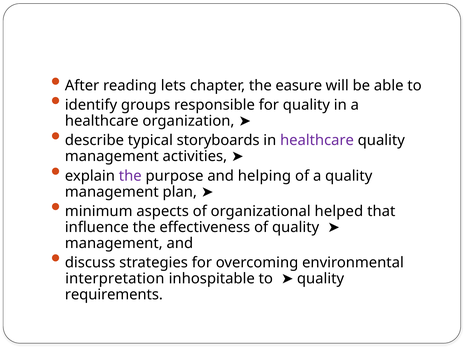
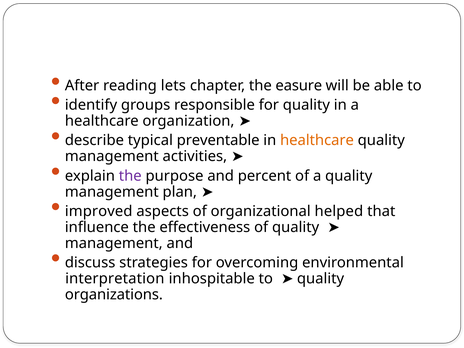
storyboards: storyboards -> preventable
healthcare at (317, 140) colour: purple -> orange
helping: helping -> percent
minimum: minimum -> improved
requirements: requirements -> organizations
